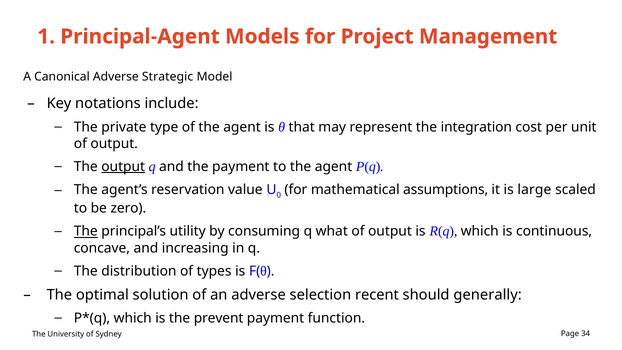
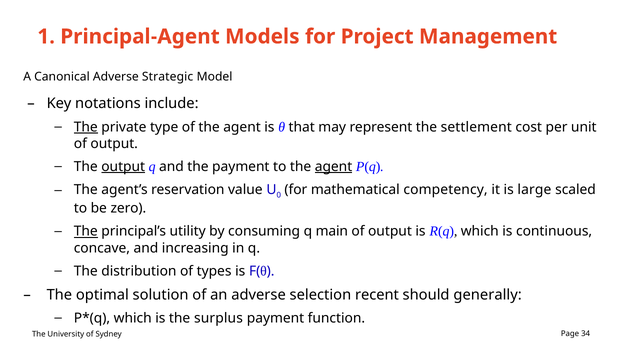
The at (86, 127) underline: none -> present
integration: integration -> settlement
agent at (334, 167) underline: none -> present
assumptions: assumptions -> competency
what: what -> main
prevent: prevent -> surplus
